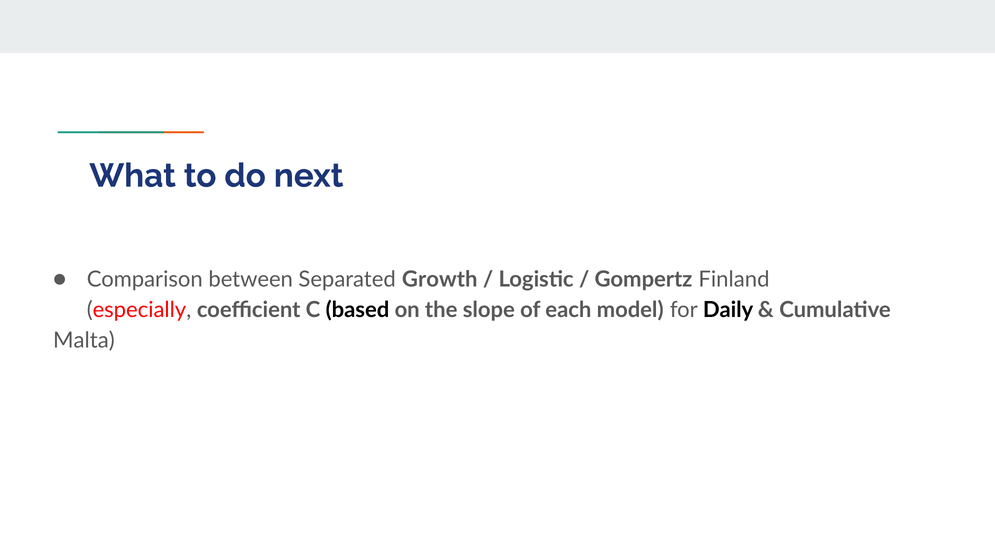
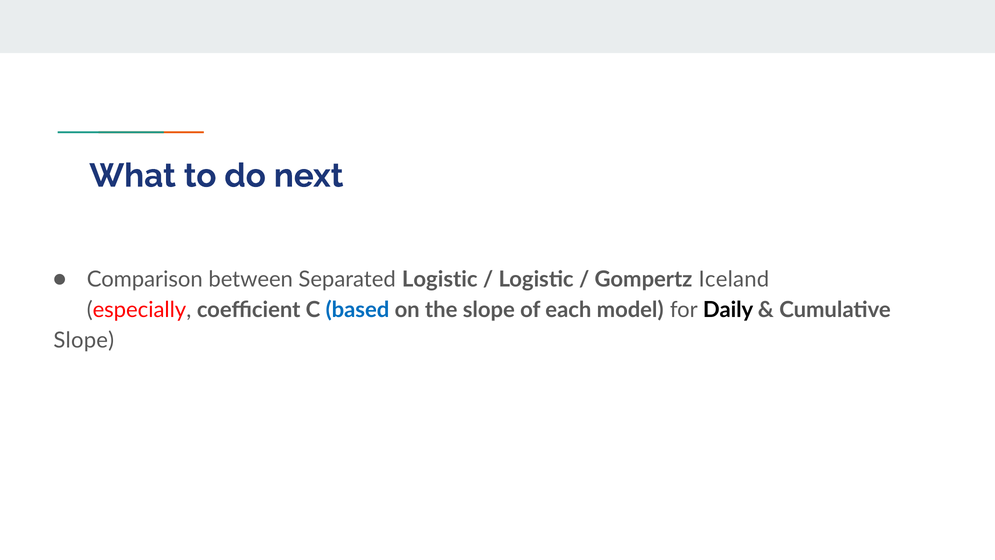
Separated Growth: Growth -> Logistic
Finland: Finland -> Iceland
based colour: black -> blue
Malta at (84, 340): Malta -> Slope
